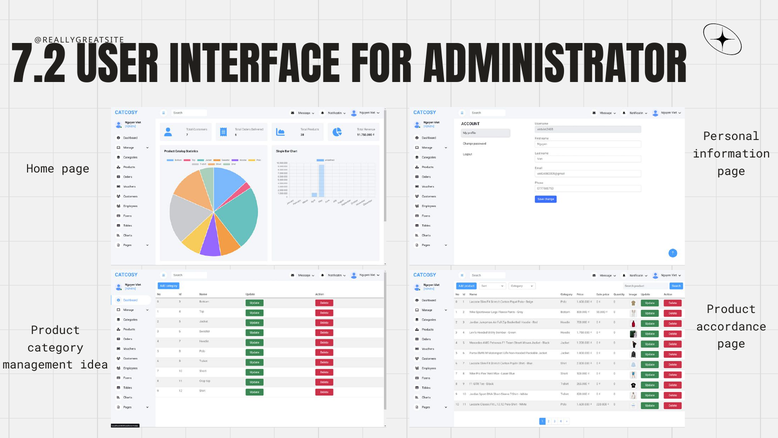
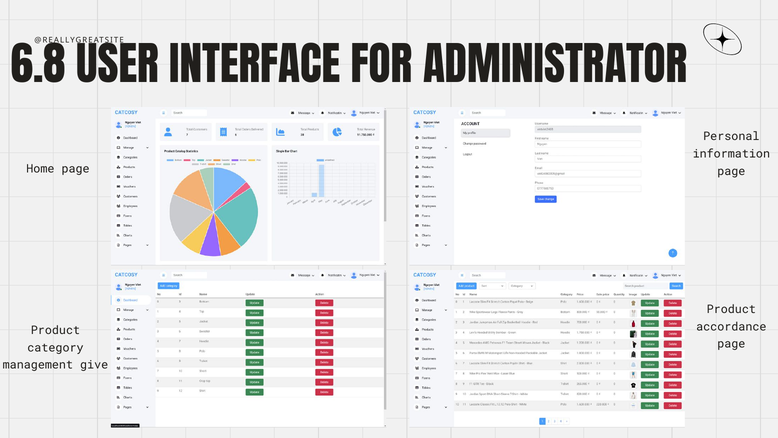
7.2: 7.2 -> 6.8
idea: idea -> give
